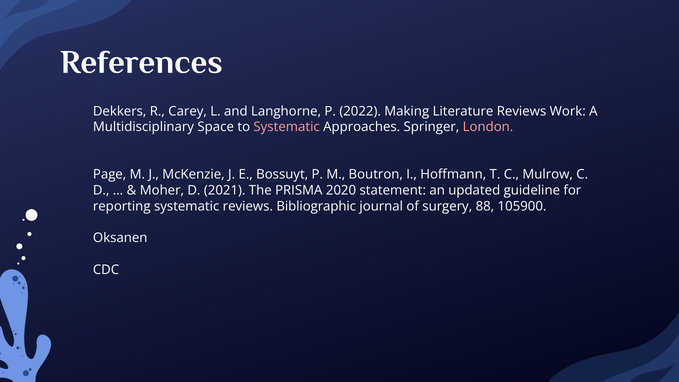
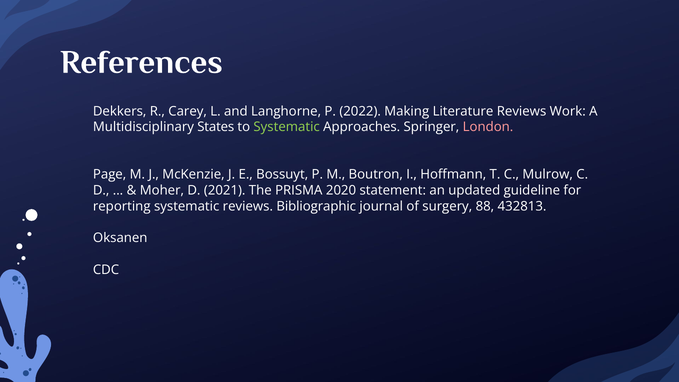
Space: Space -> States
Systematic at (287, 127) colour: pink -> light green
105900: 105900 -> 432813
